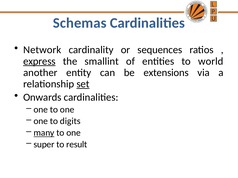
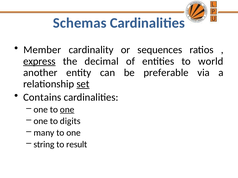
Network: Network -> Member
smallint: smallint -> decimal
extensions: extensions -> preferable
Onwards: Onwards -> Contains
one at (67, 110) underline: none -> present
many underline: present -> none
super: super -> string
